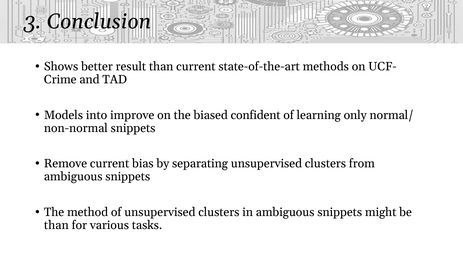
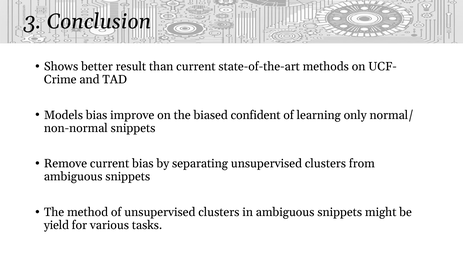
Models into: into -> bias
than at (56, 226): than -> yield
